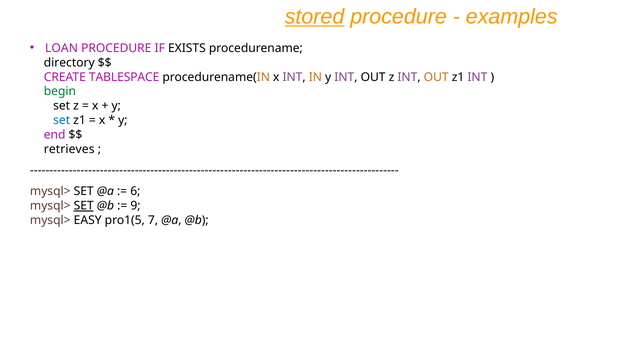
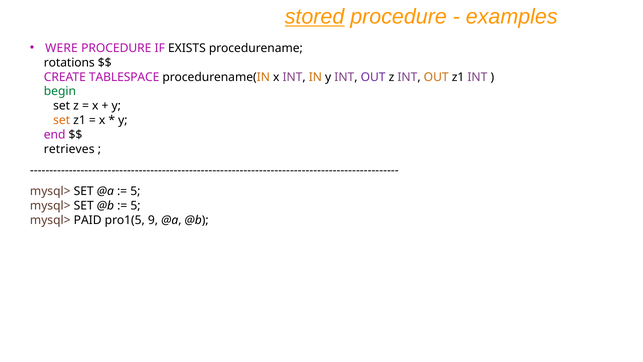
LOAN: LOAN -> WERE
directory: directory -> rotations
OUT at (373, 77) colour: black -> purple
set at (62, 120) colour: blue -> orange
6 at (135, 191): 6 -> 5
SET at (84, 206) underline: present -> none
9 at (136, 206): 9 -> 5
EASY: EASY -> PAID
7: 7 -> 9
